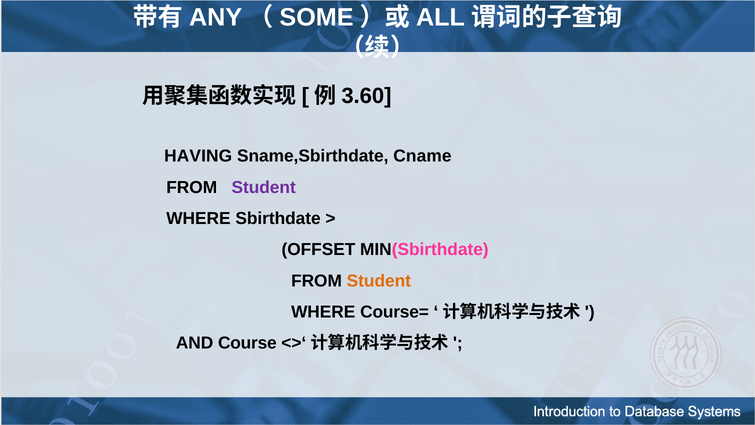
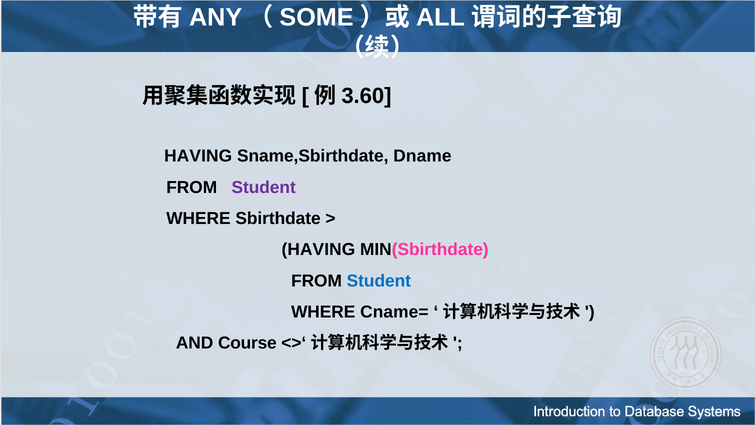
Cname: Cname -> Dname
OFFSET at (318, 250): OFFSET -> HAVING
Student at (379, 281) colour: orange -> blue
Course=: Course= -> Cname=
